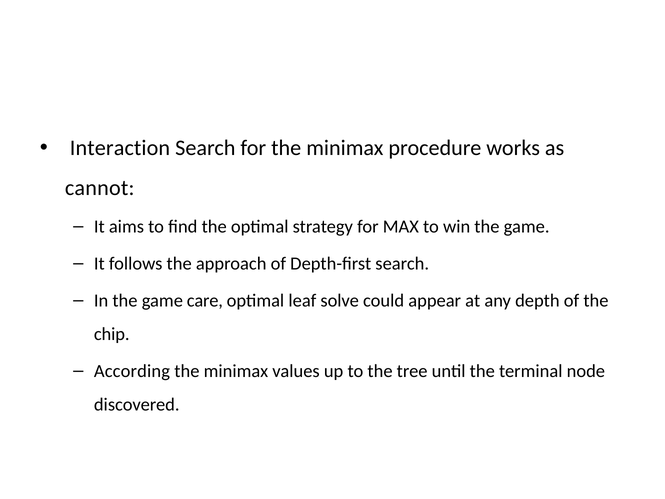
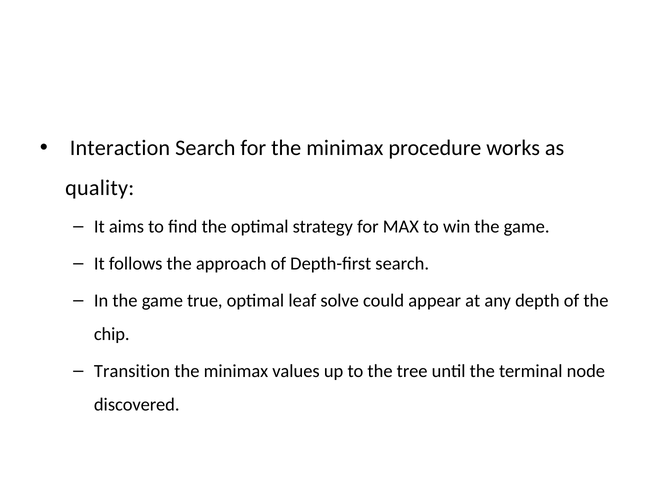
cannot: cannot -> quality
care: care -> true
According: According -> Transition
